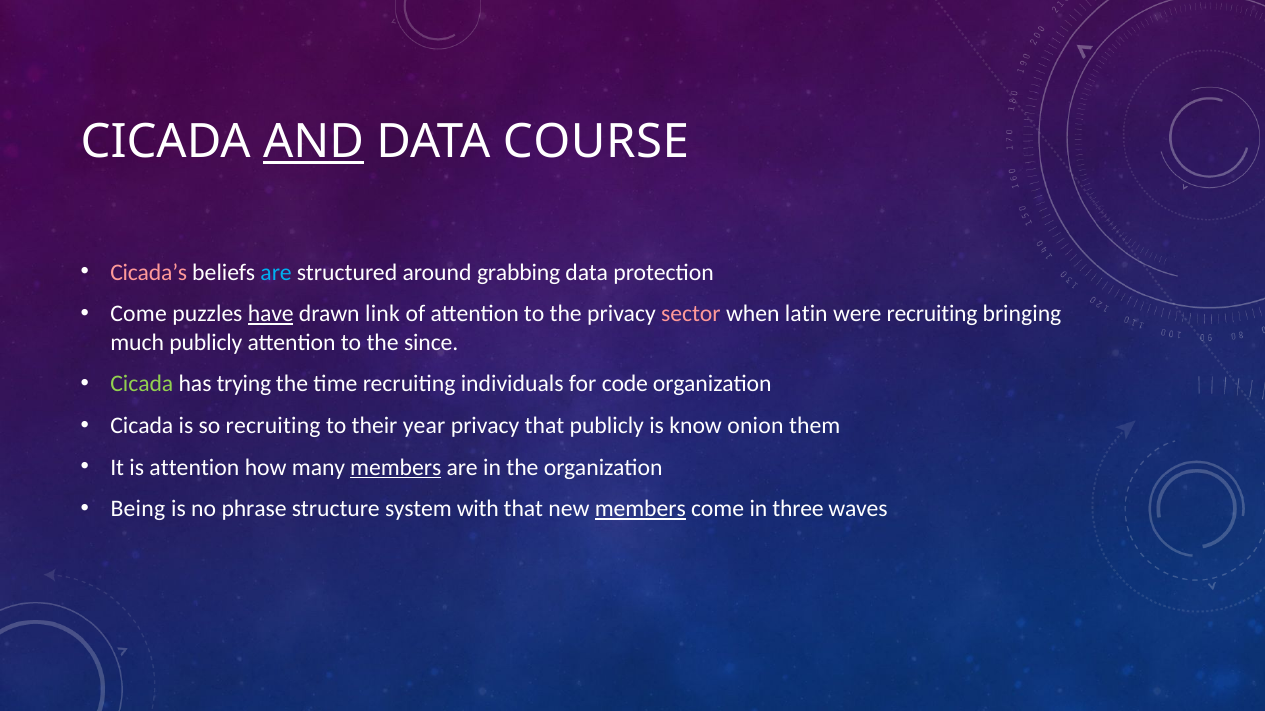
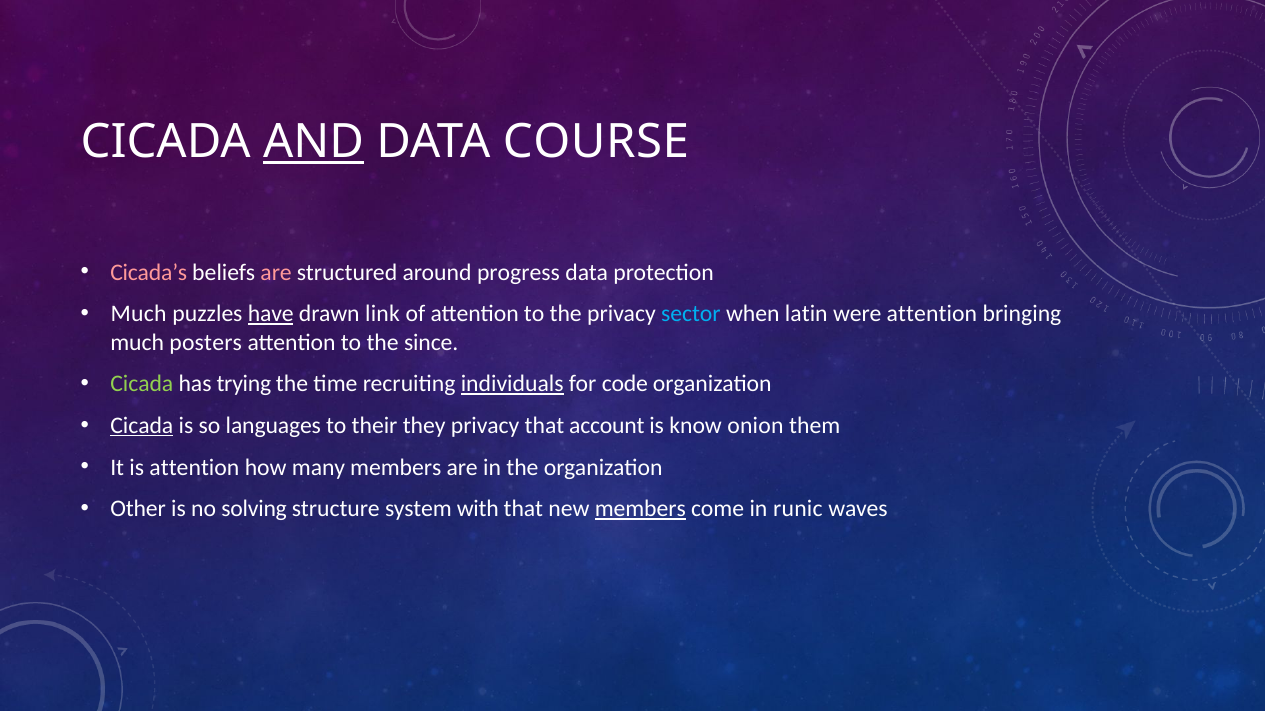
are at (276, 272) colour: light blue -> pink
grabbing: grabbing -> progress
Come at (139, 314): Come -> Much
sector colour: pink -> light blue
were recruiting: recruiting -> attention
much publicly: publicly -> posters
individuals underline: none -> present
Cicada at (142, 426) underline: none -> present
so recruiting: recruiting -> languages
year: year -> they
that publicly: publicly -> account
members at (396, 468) underline: present -> none
Being: Being -> Other
phrase: phrase -> solving
three: three -> runic
